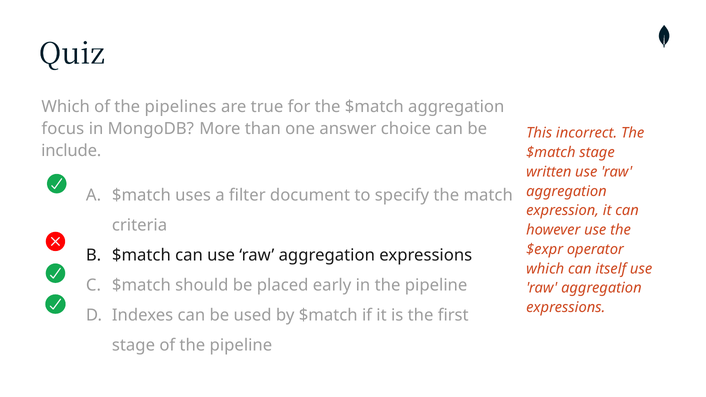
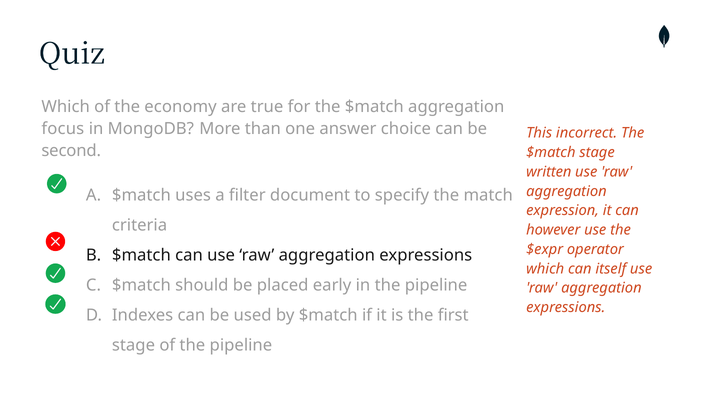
pipelines: pipelines -> economy
include: include -> second
